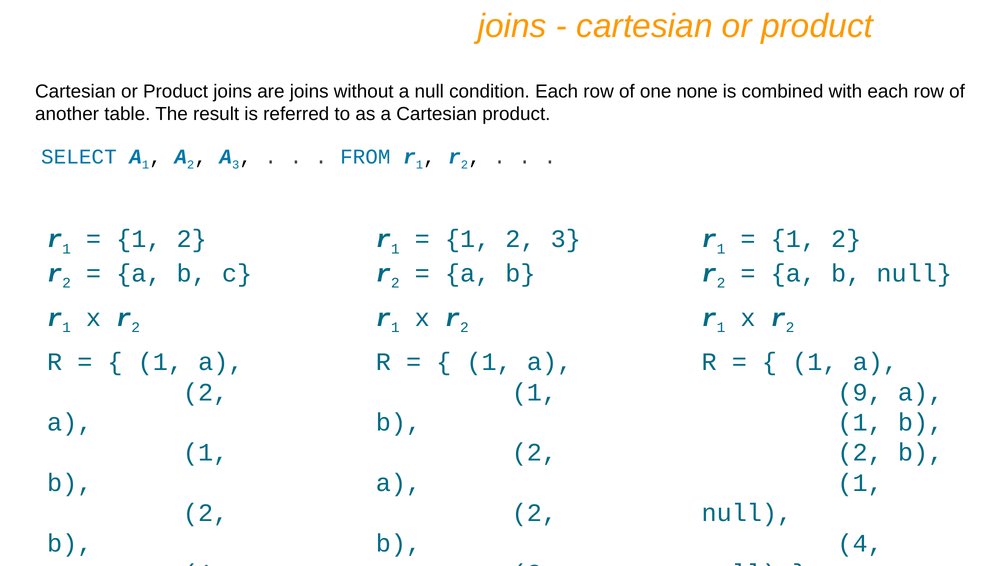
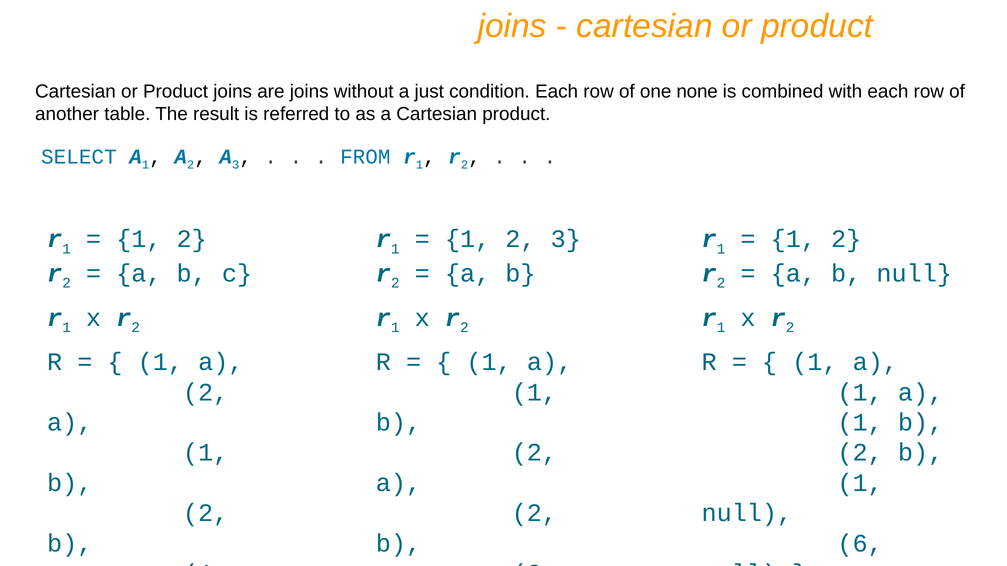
a null: null -> just
9 at (860, 393): 9 -> 1
4 at (860, 544): 4 -> 6
